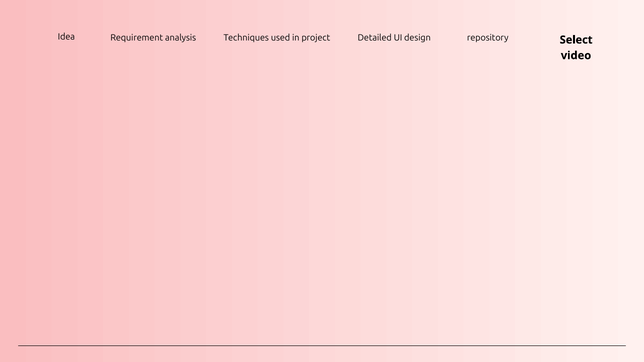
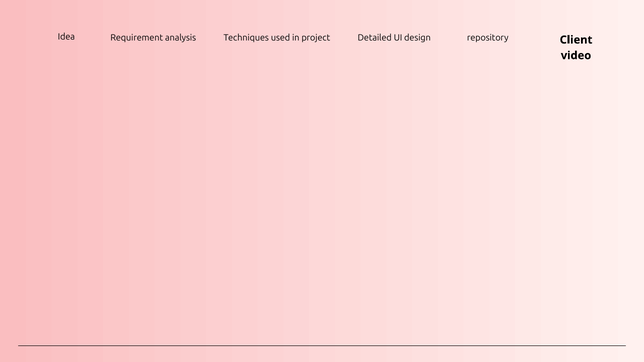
Select: Select -> Client
